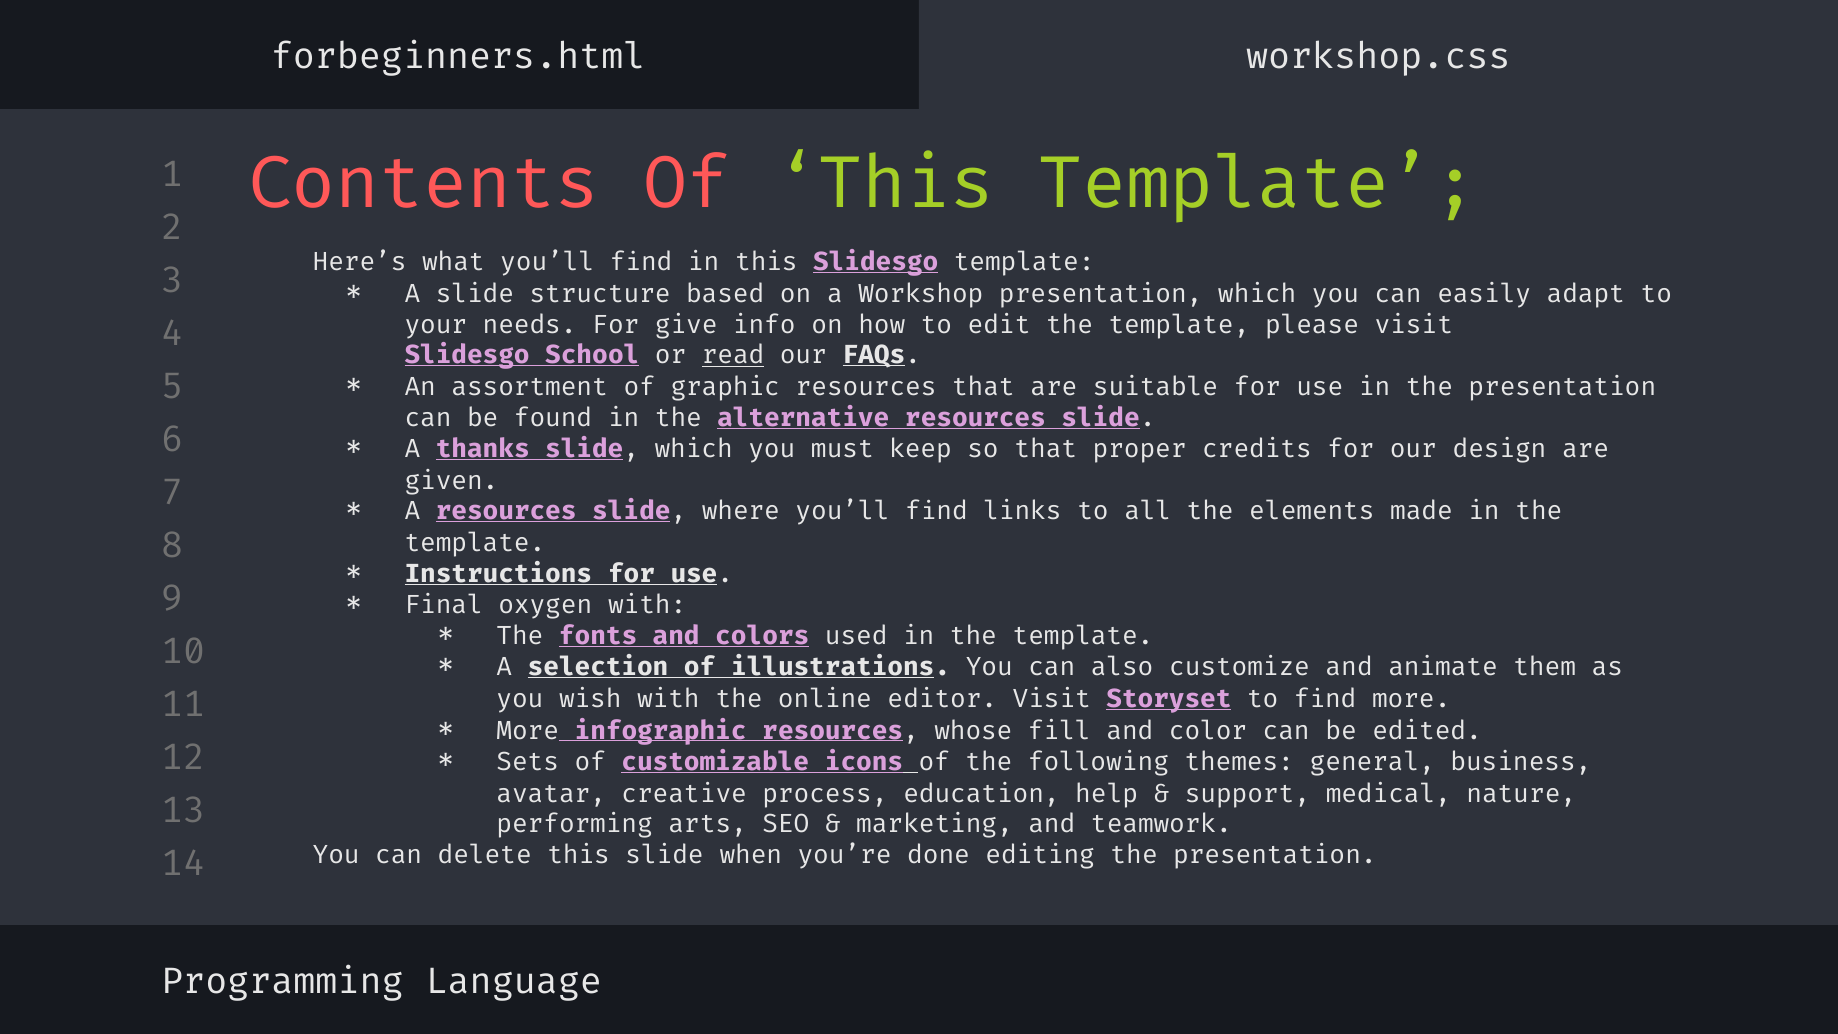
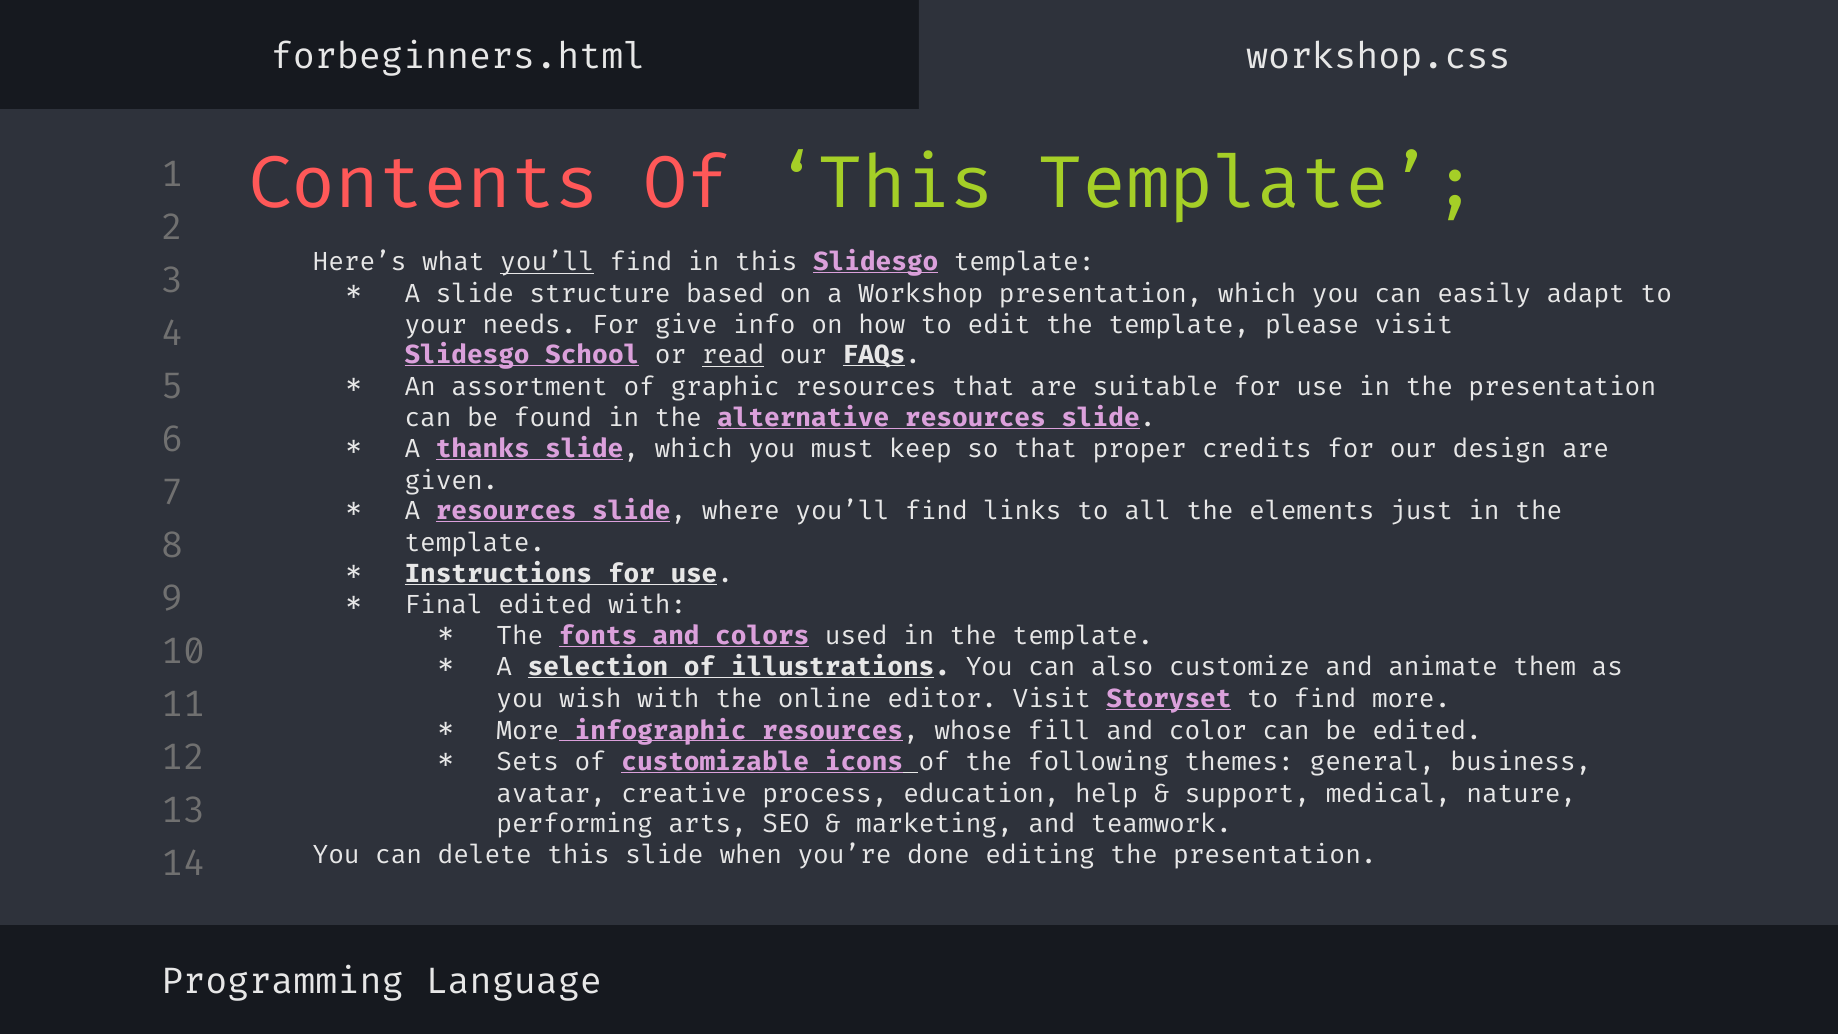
you’ll at (547, 262) underline: none -> present
made: made -> just
Final oxygen: oxygen -> edited
